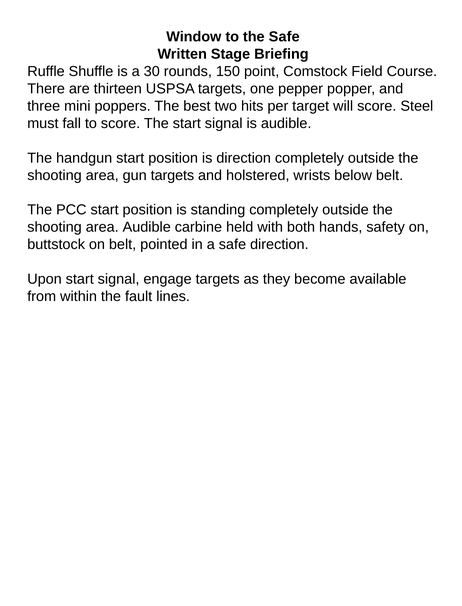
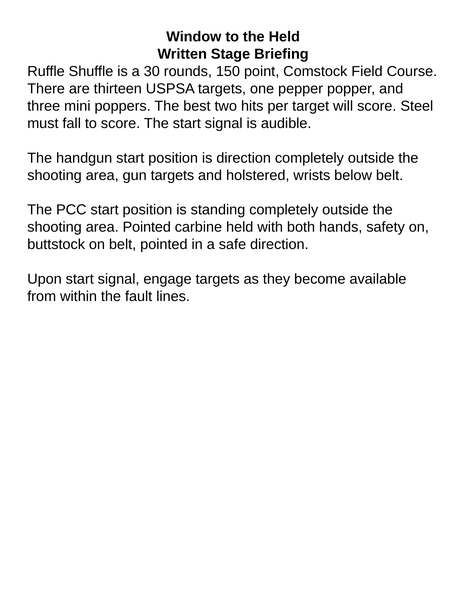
the Safe: Safe -> Held
area Audible: Audible -> Pointed
